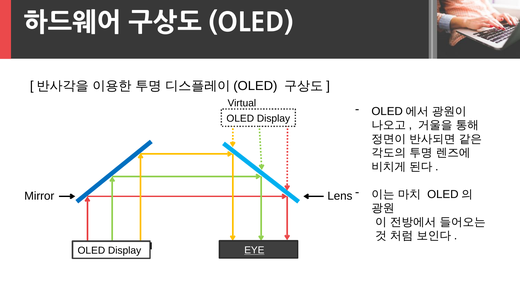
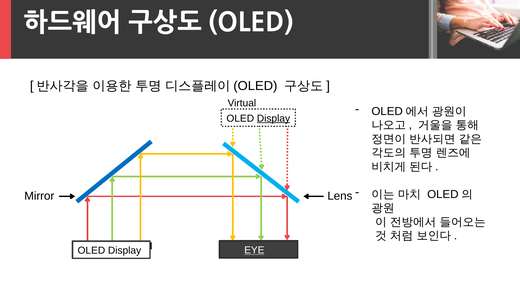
Display at (273, 119) underline: none -> present
